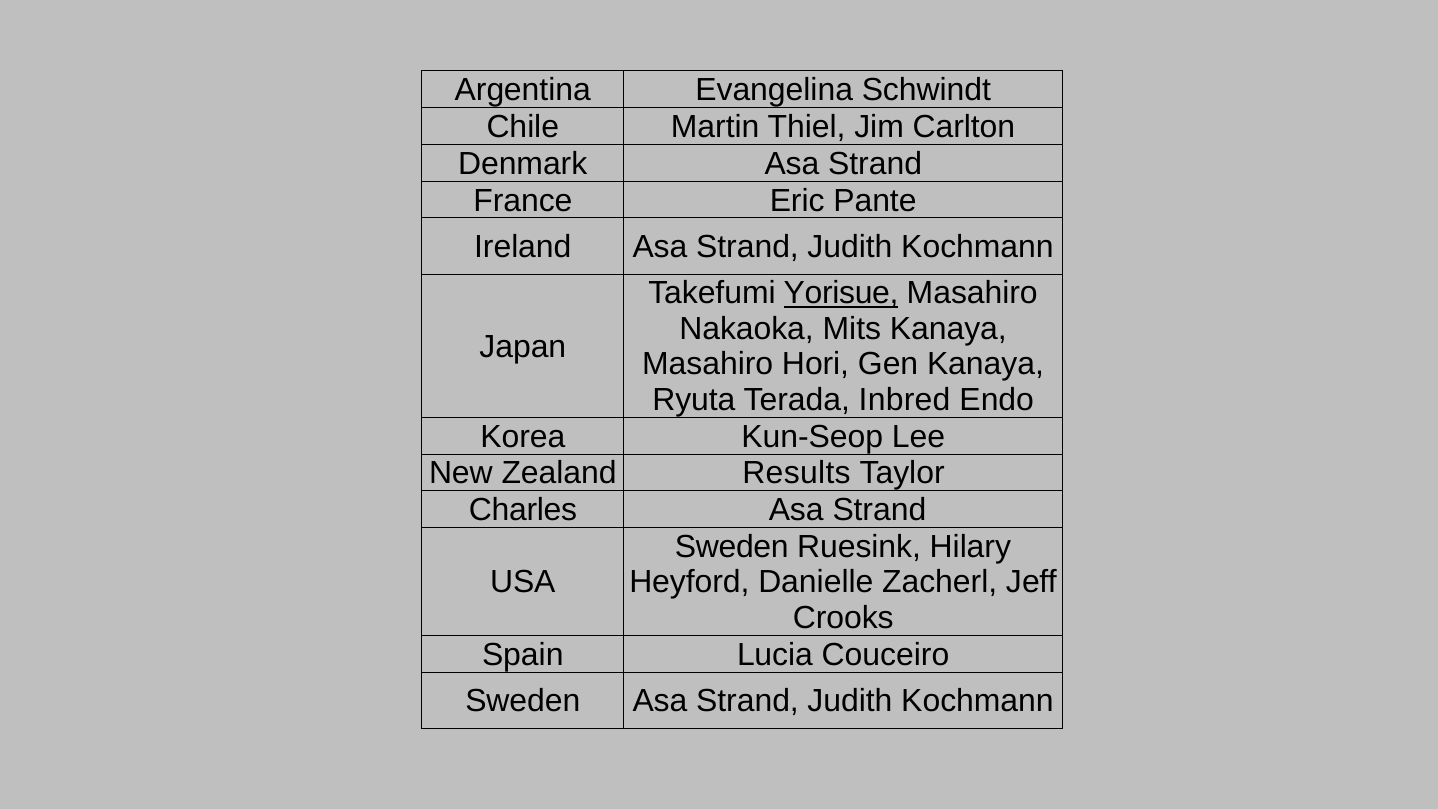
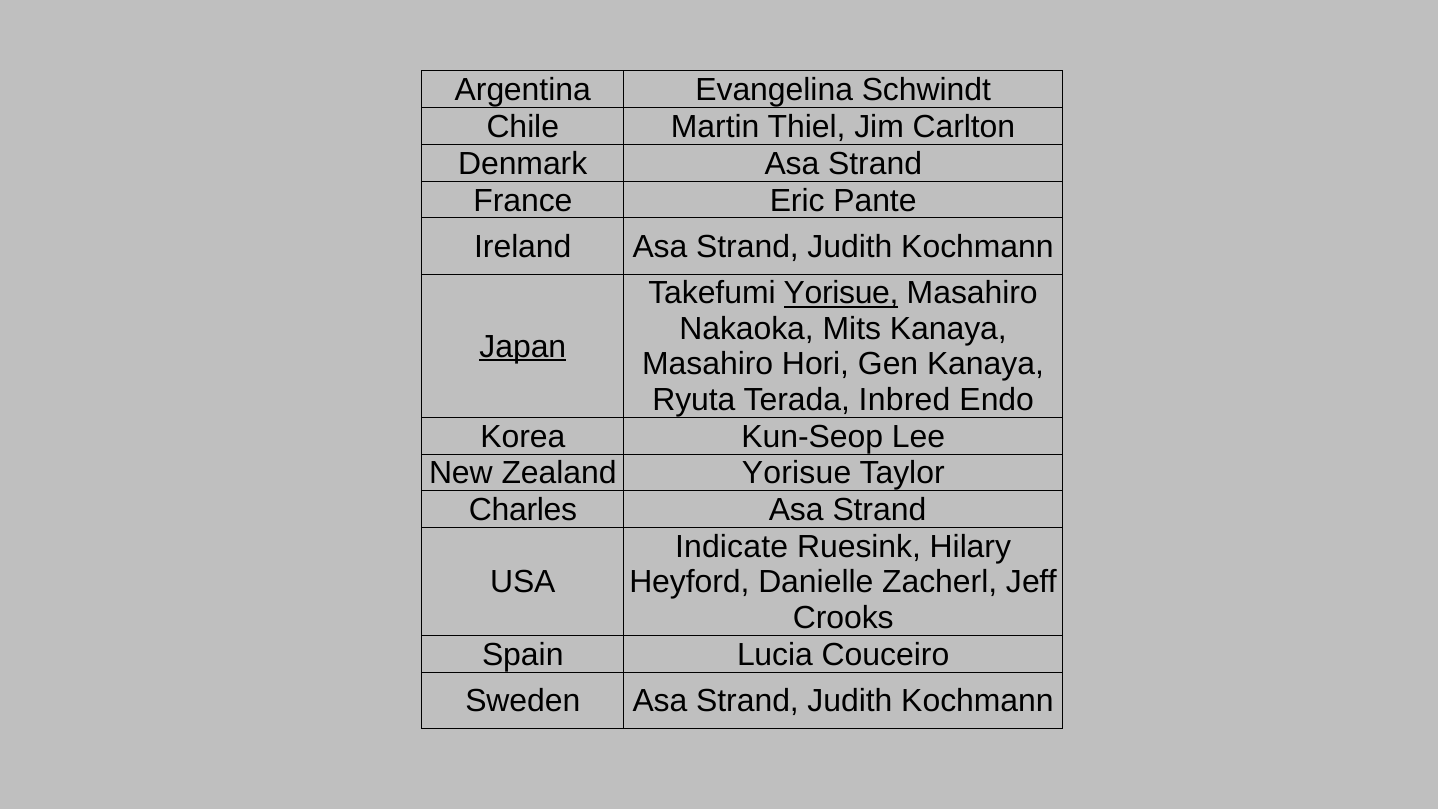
Japan underline: none -> present
Zealand Results: Results -> Yorisue
Sweden at (732, 547): Sweden -> Indicate
